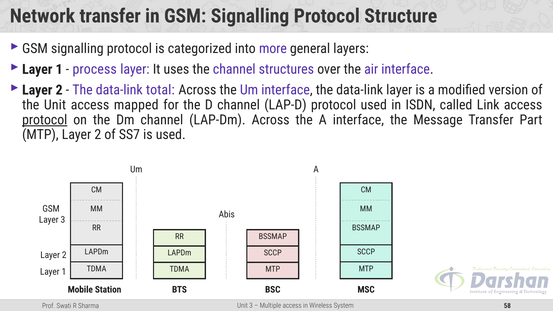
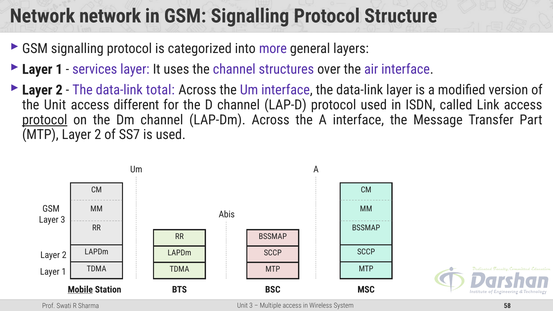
Network transfer: transfer -> network
process: process -> services
mapped: mapped -> different
Mobile underline: none -> present
